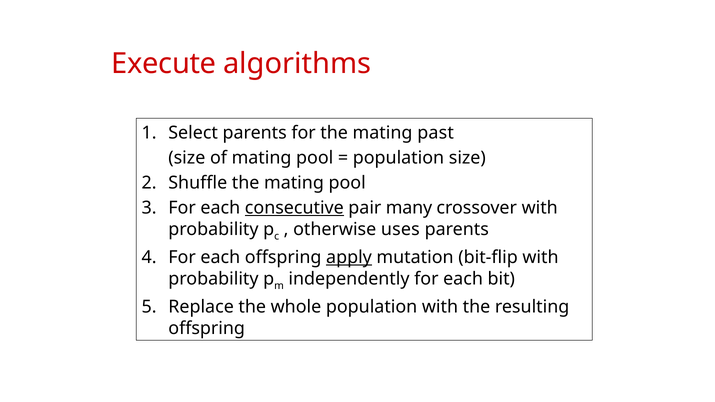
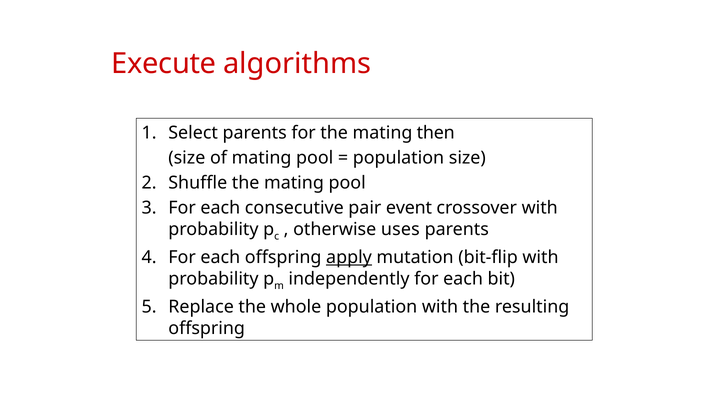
past: past -> then
consecutive underline: present -> none
many: many -> event
